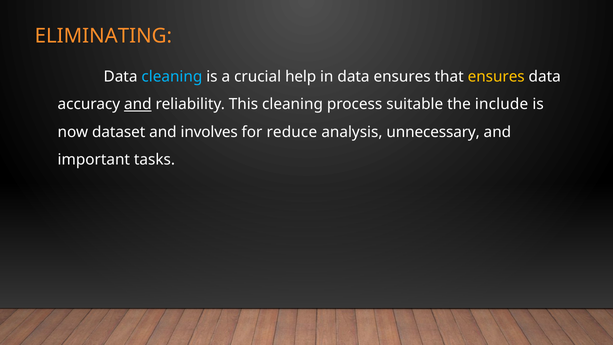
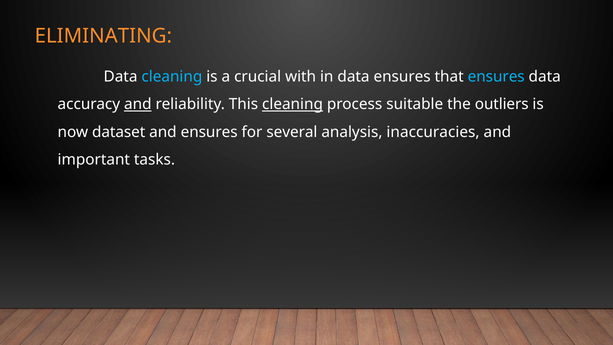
help: help -> with
ensures at (496, 77) colour: yellow -> light blue
cleaning at (293, 104) underline: none -> present
include: include -> outliers
and involves: involves -> ensures
reduce: reduce -> several
unnecessary: unnecessary -> inaccuracies
